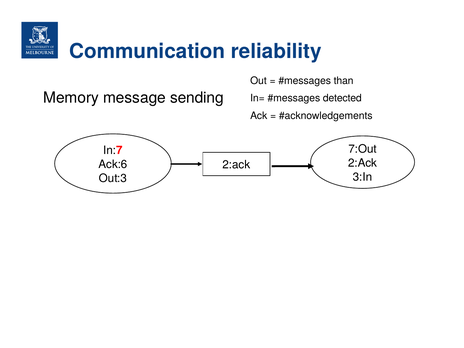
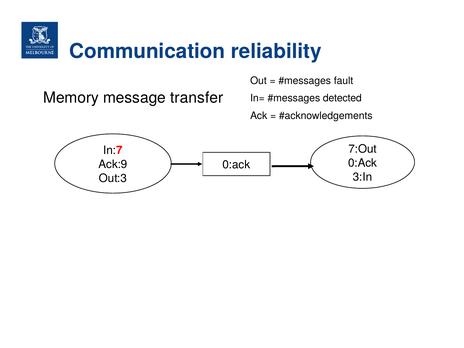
than: than -> fault
sending: sending -> transfer
2:Ack at (363, 163): 2:Ack -> 0:Ack
Ack:6: Ack:6 -> Ack:9
2:ack at (236, 165): 2:ack -> 0:ack
